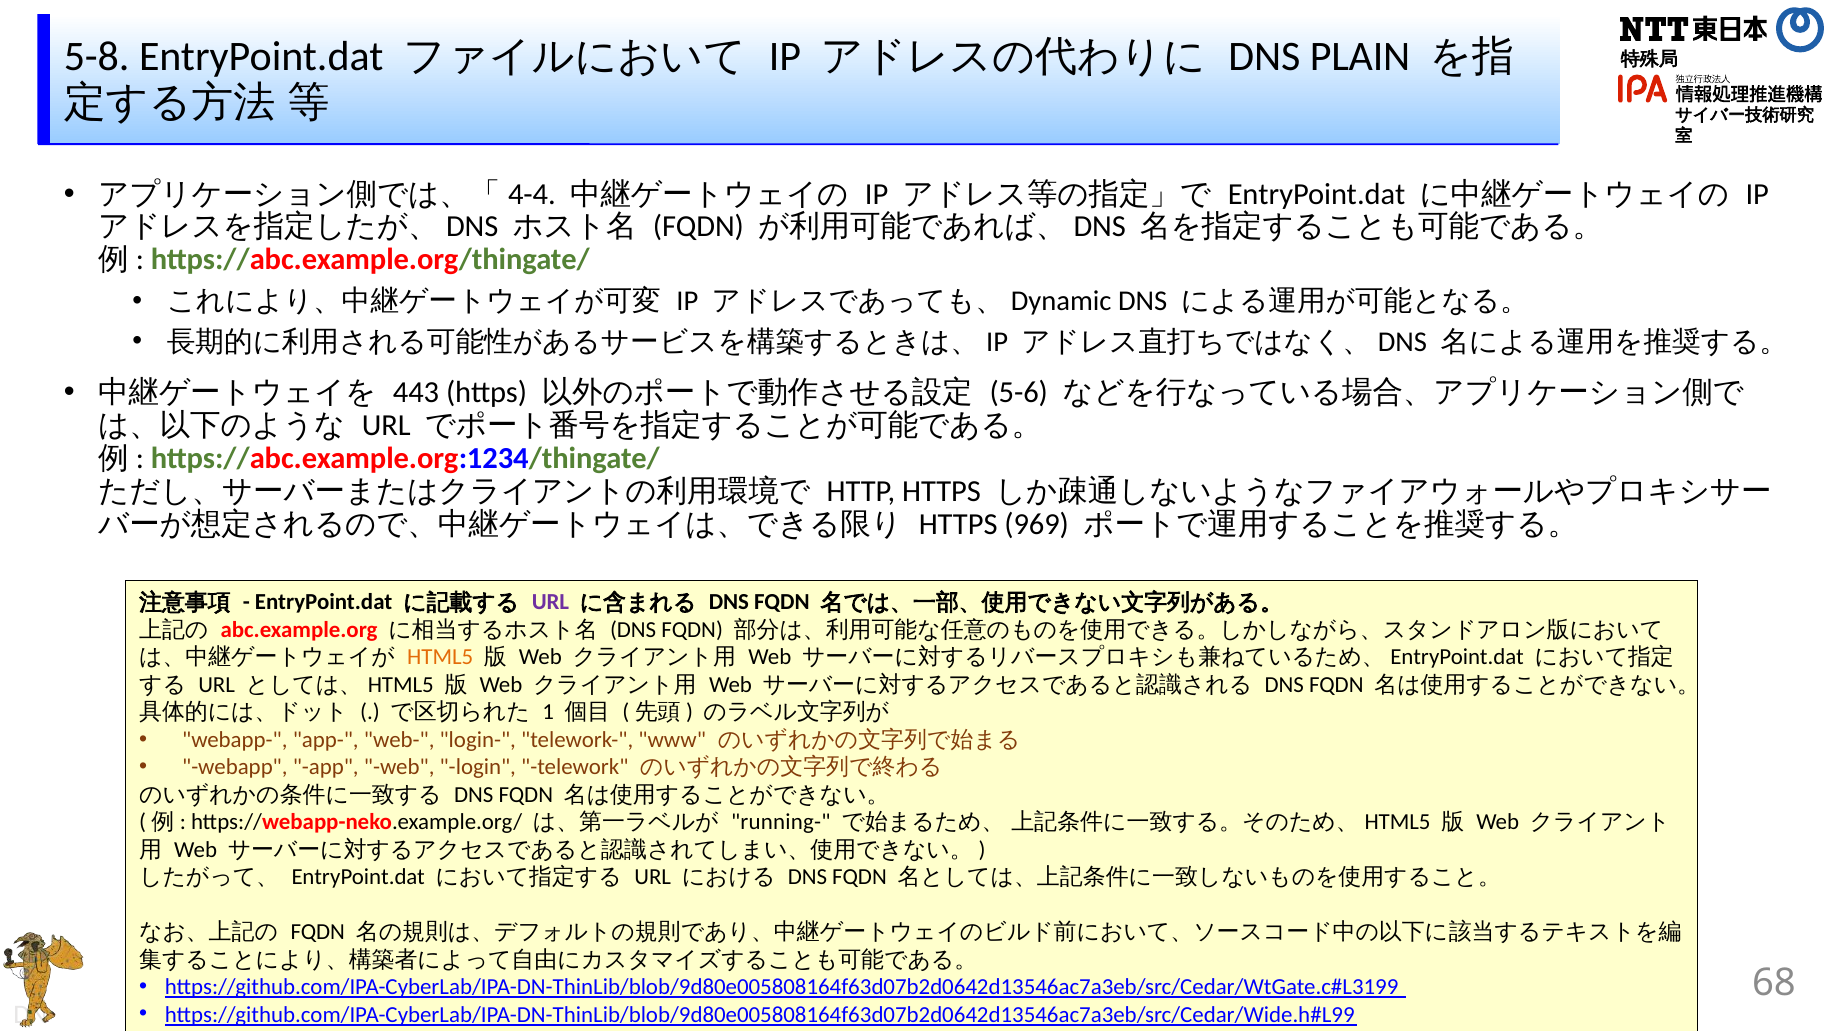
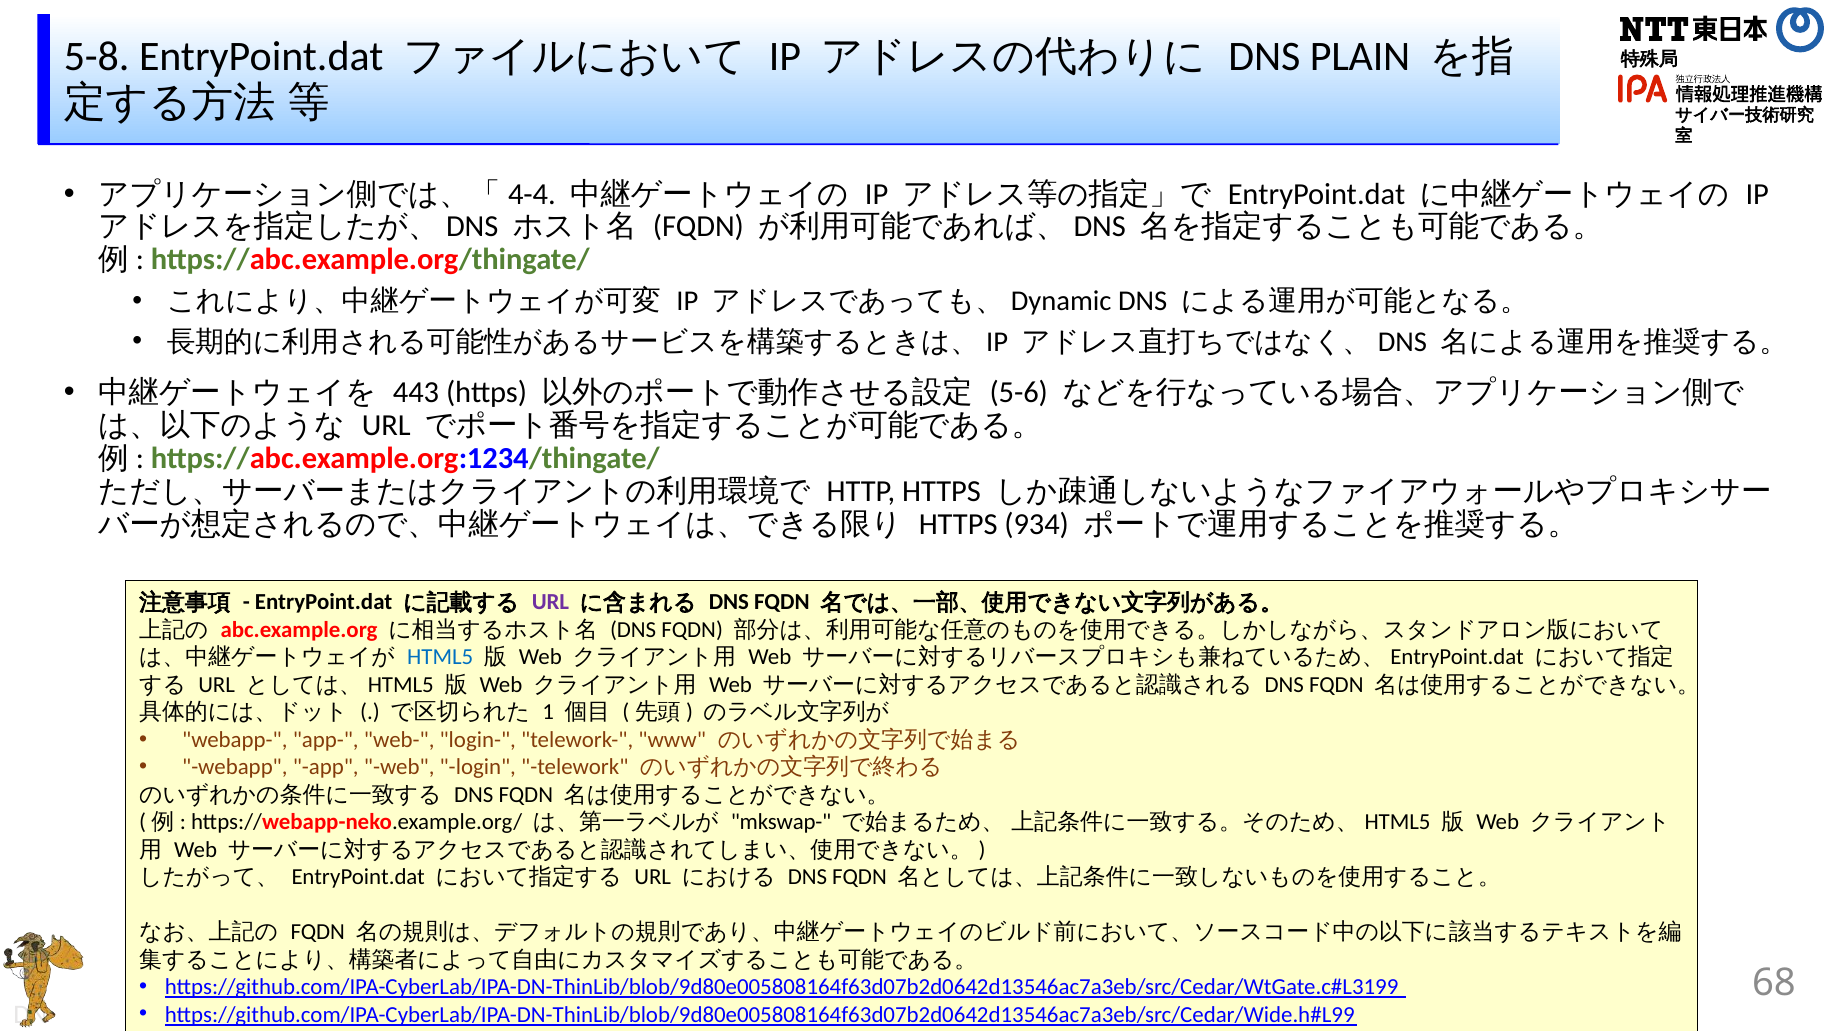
969: 969 -> 934
HTML5 colour: orange -> blue
running-: running- -> mkswap-
